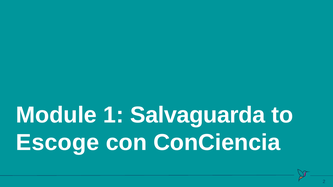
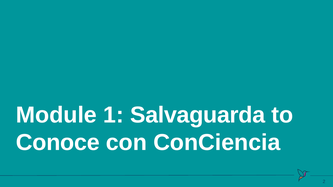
Escoge: Escoge -> Conoce
